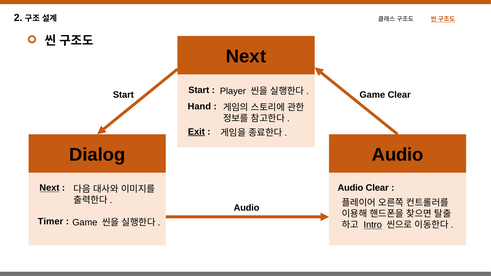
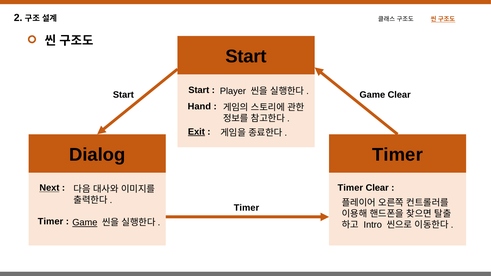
Next at (246, 57): Next -> Start
Dialog Audio: Audio -> Timer
Audio at (350, 188): Audio -> Timer
Audio at (247, 208): Audio -> Timer
Game at (85, 223) underline: none -> present
Intro underline: present -> none
